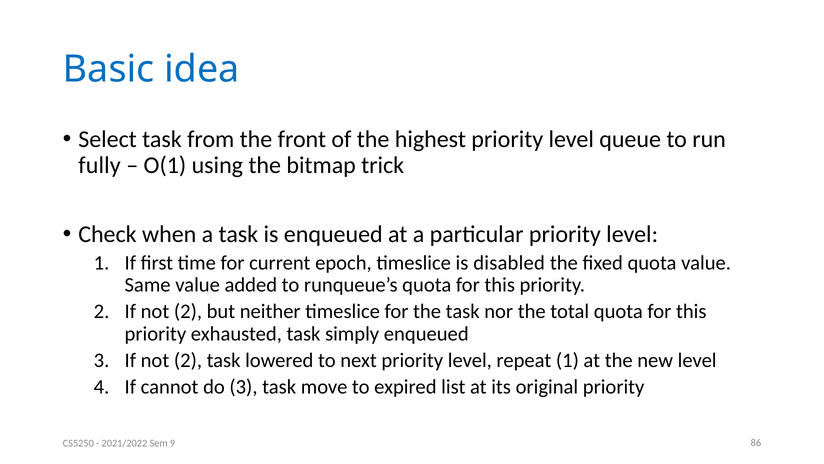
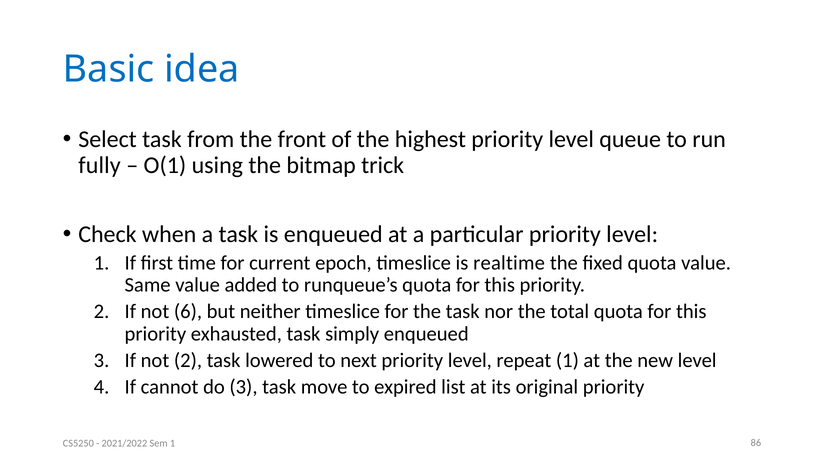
disabled: disabled -> realtime
2 If not 2: 2 -> 6
Sem 9: 9 -> 1
